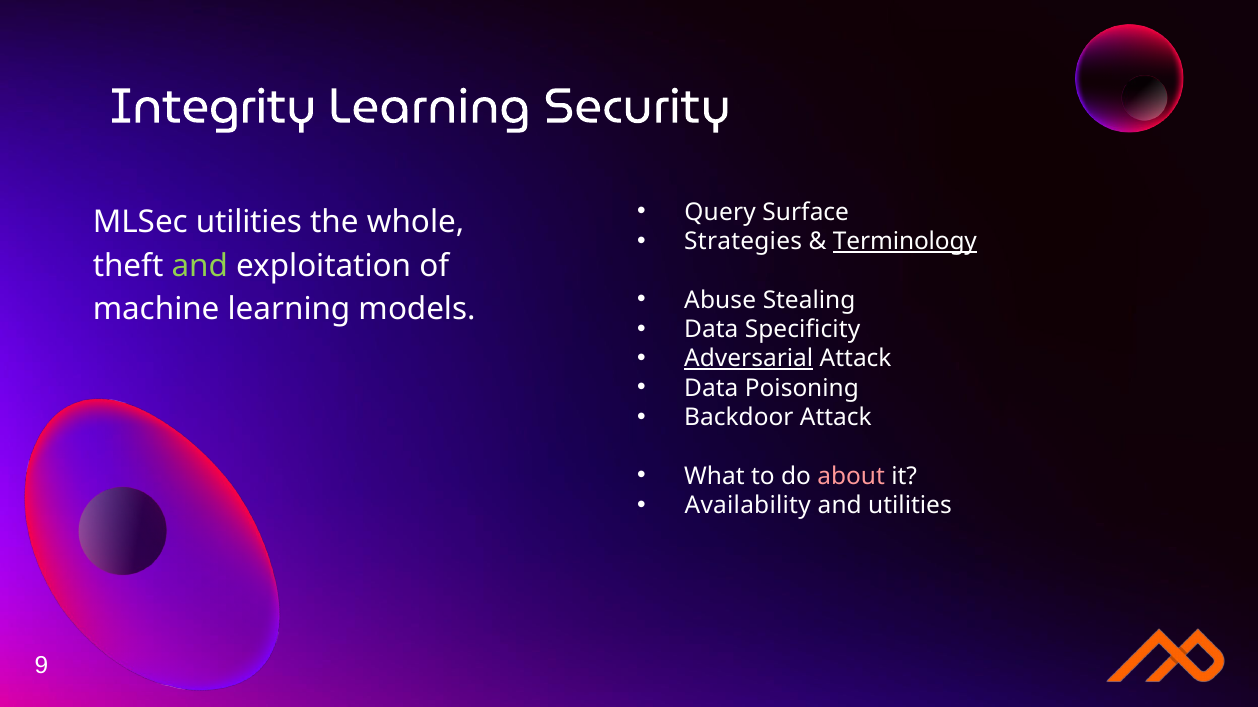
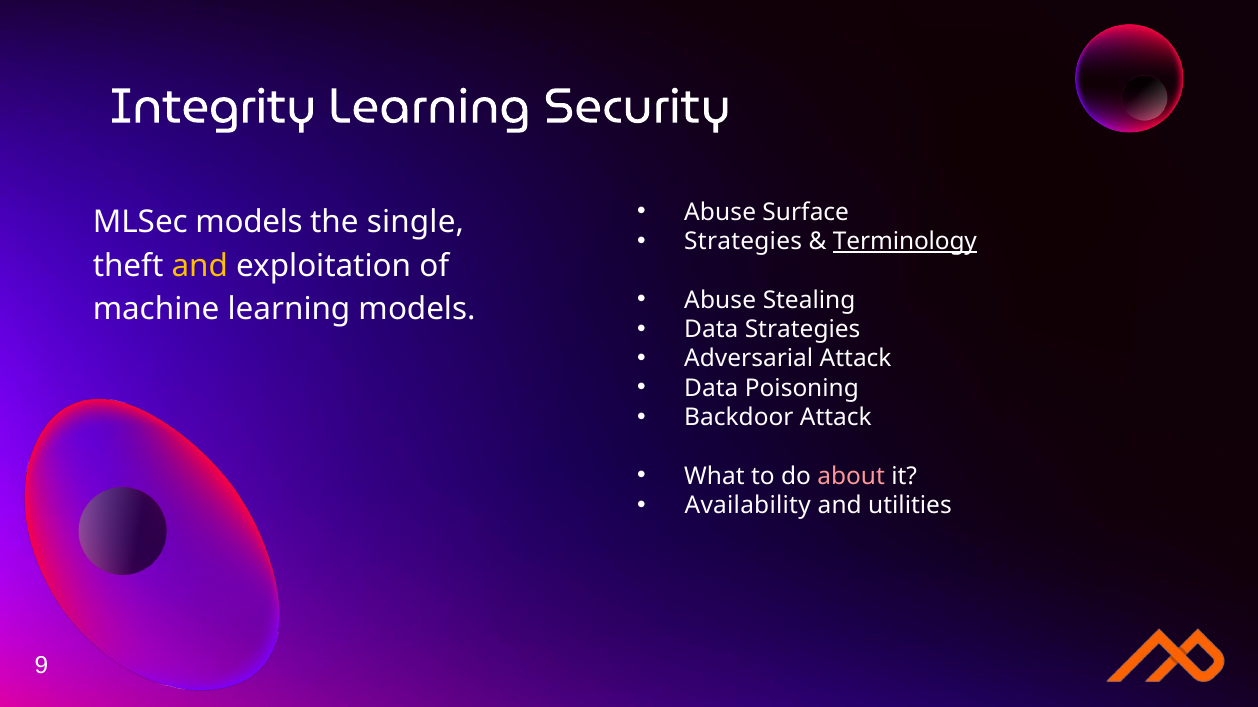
Query at (720, 212): Query -> Abuse
MLSec utilities: utilities -> models
whole: whole -> single
and at (200, 266) colour: light green -> yellow
Data Specificity: Specificity -> Strategies
Adversarial underline: present -> none
